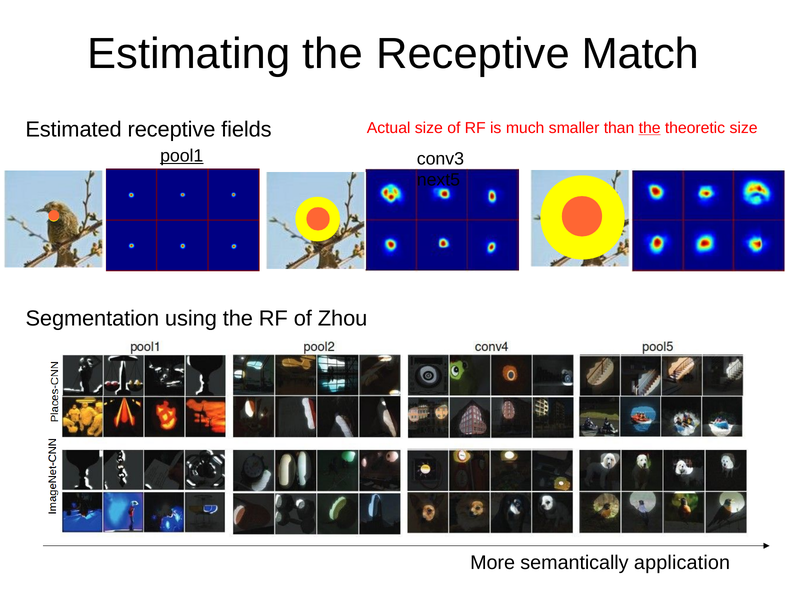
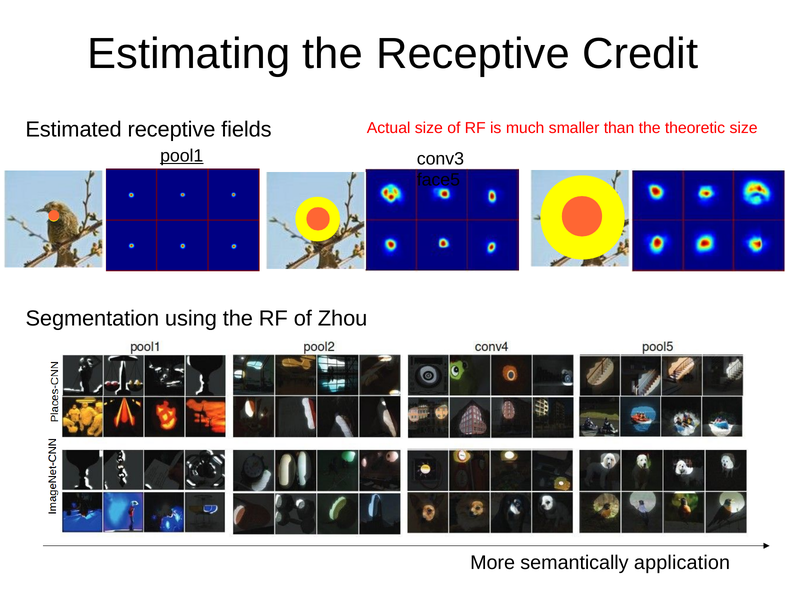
Match: Match -> Credit
the at (650, 128) underline: present -> none
next5: next5 -> face5
